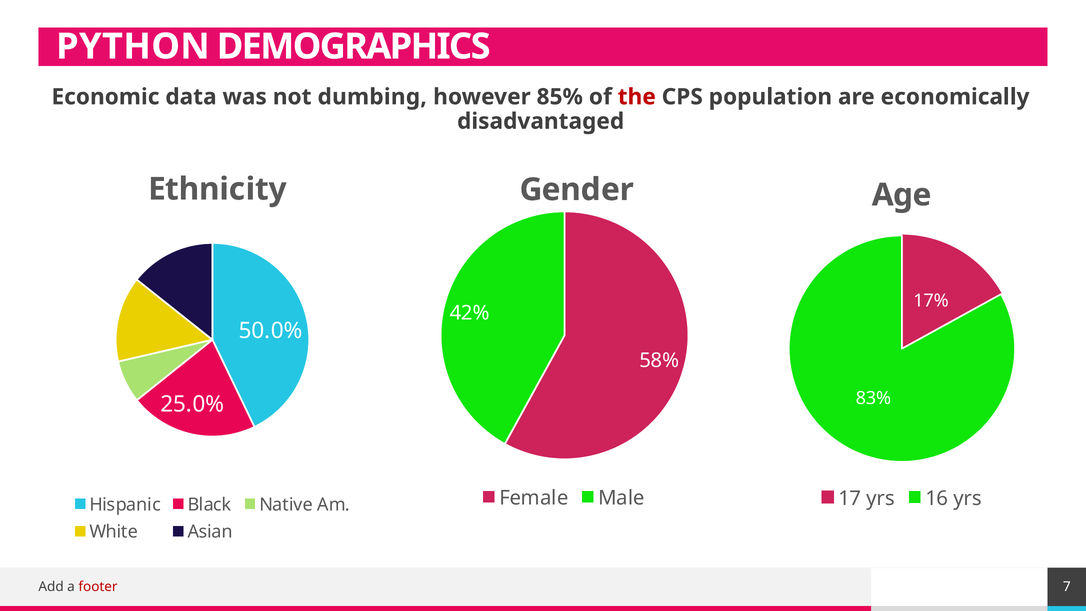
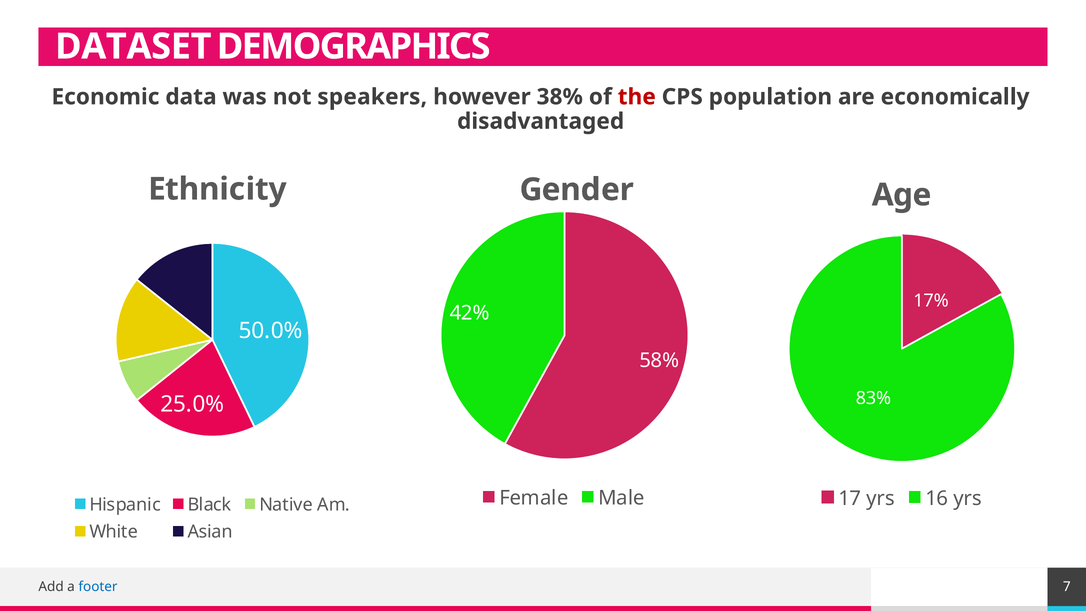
PYTHON: PYTHON -> DATASET
dumbing: dumbing -> speakers
85%: 85% -> 38%
footer colour: red -> blue
